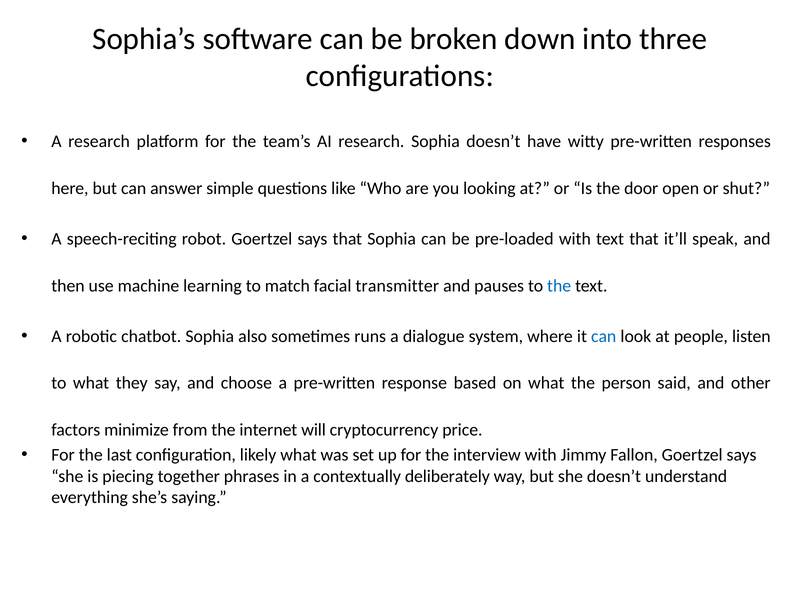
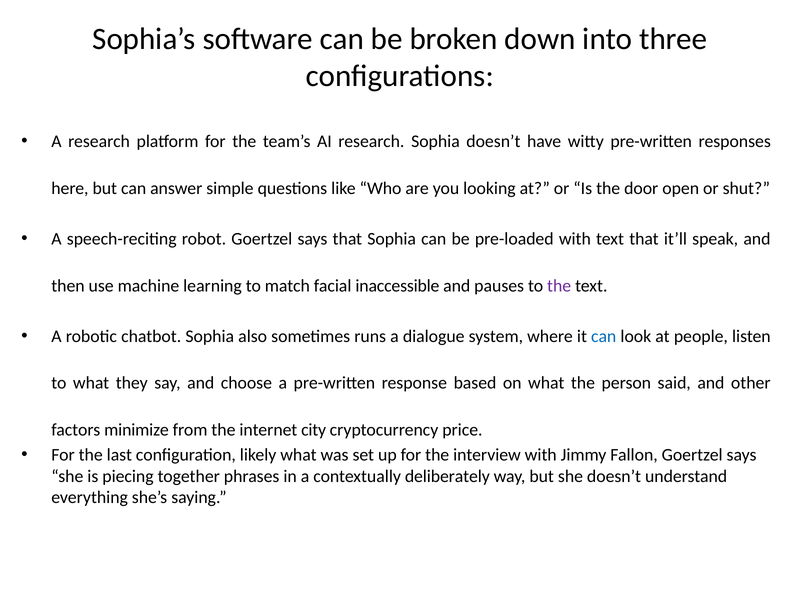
transmitter: transmitter -> inaccessible
the at (559, 286) colour: blue -> purple
will: will -> city
